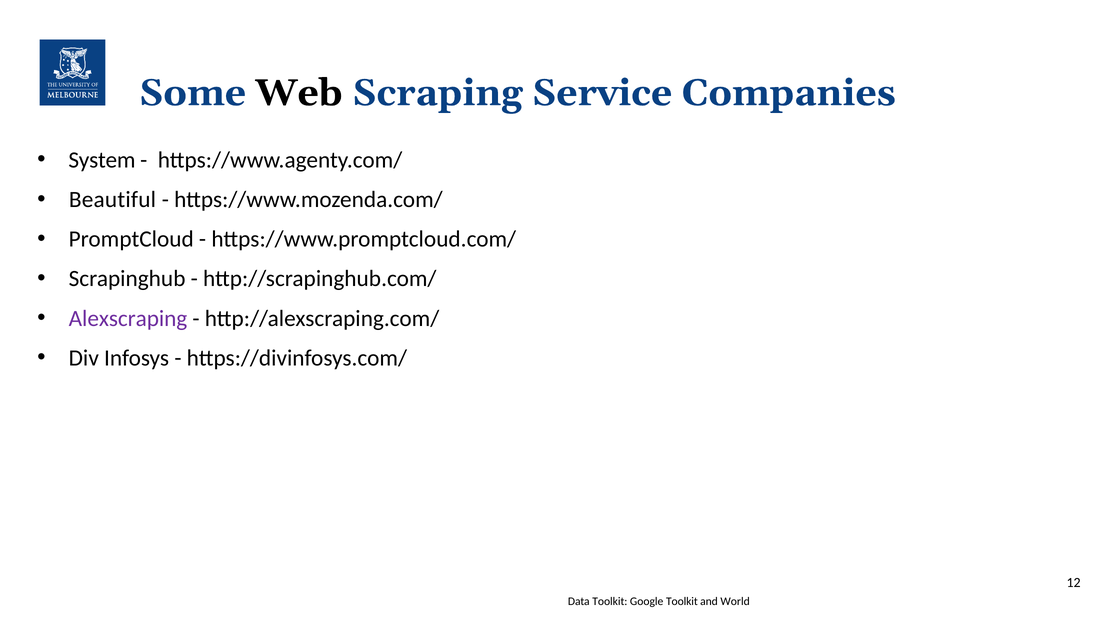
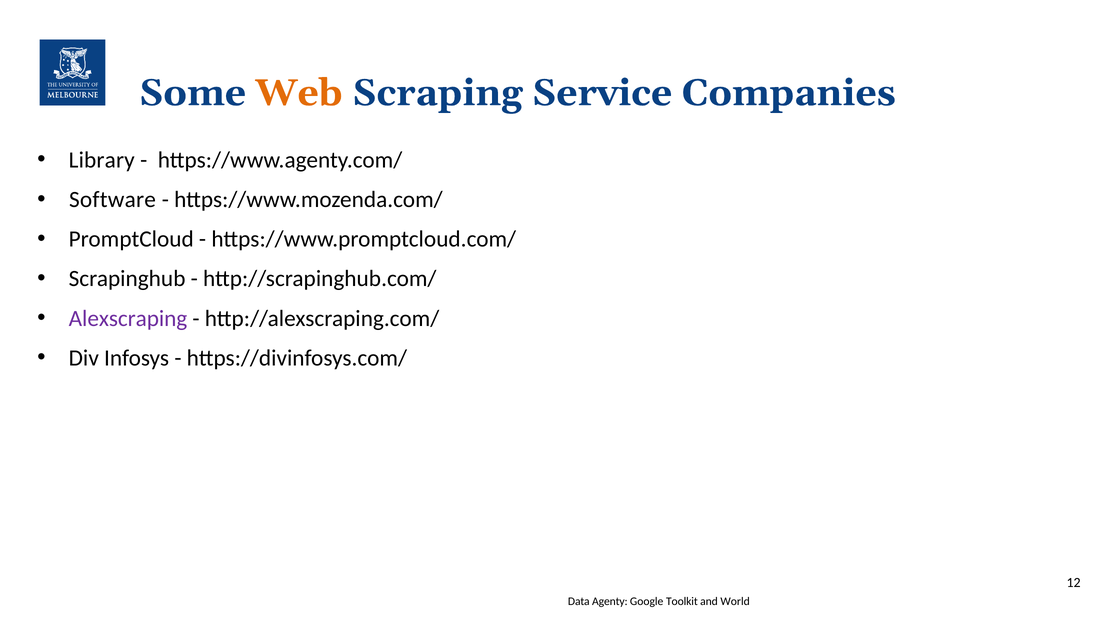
Web colour: black -> orange
System: System -> Library
Beautiful: Beautiful -> Software
Data Toolkit: Toolkit -> Agenty
